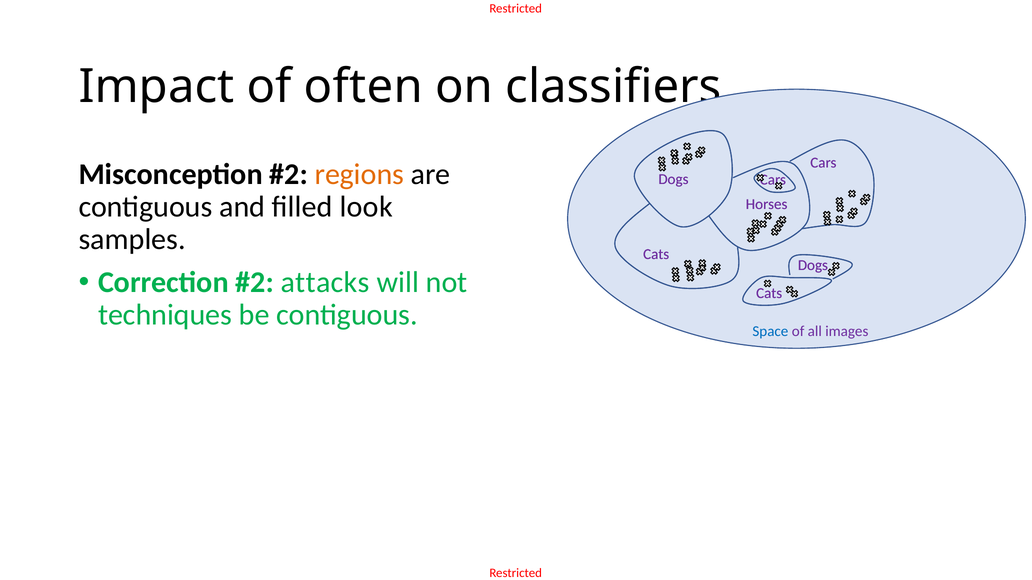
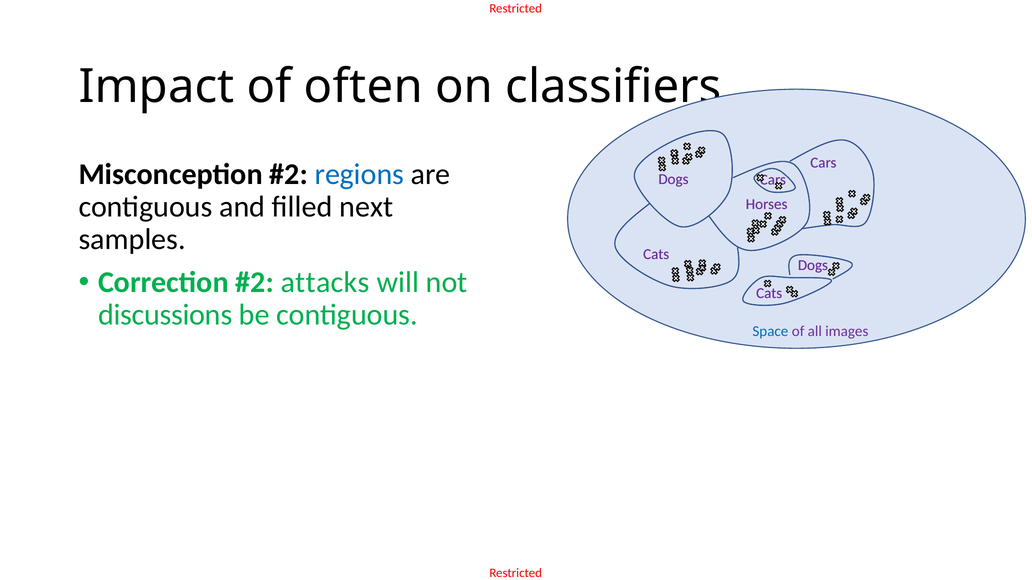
regions colour: orange -> blue
look: look -> next
techniques: techniques -> discussions
